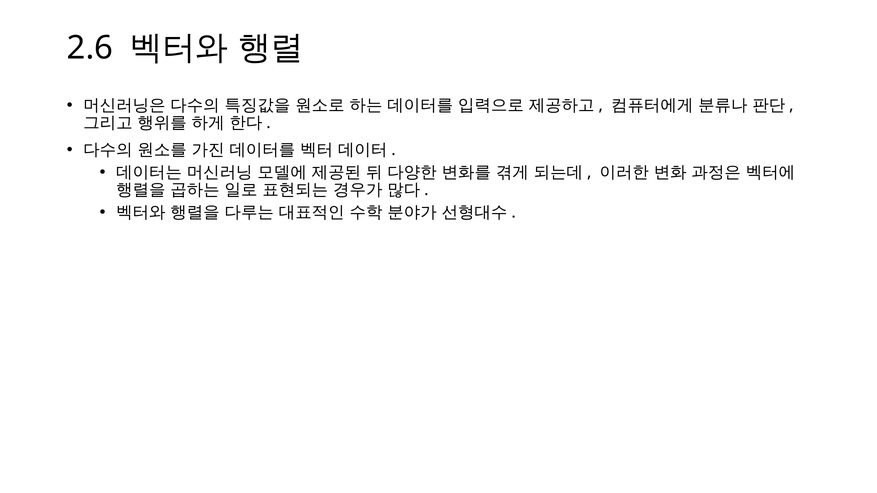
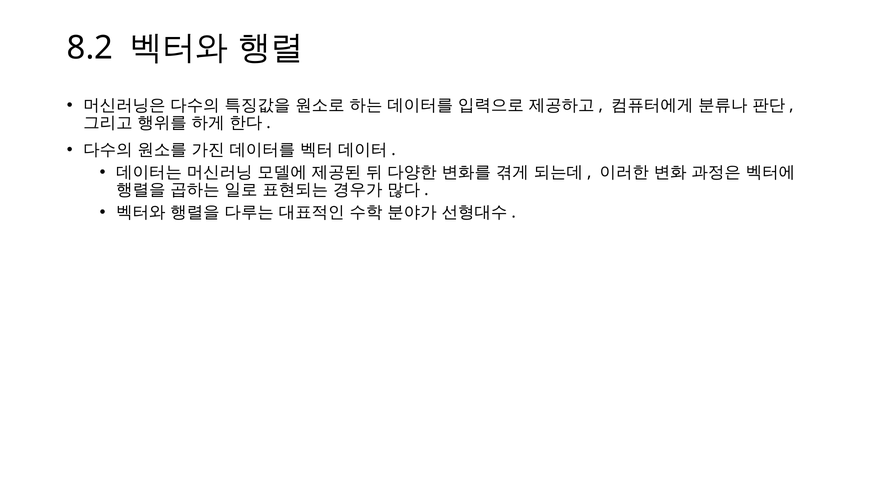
2.6: 2.6 -> 8.2
